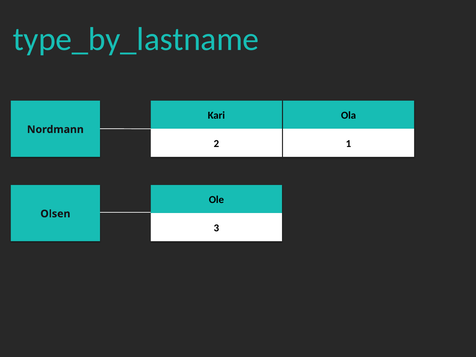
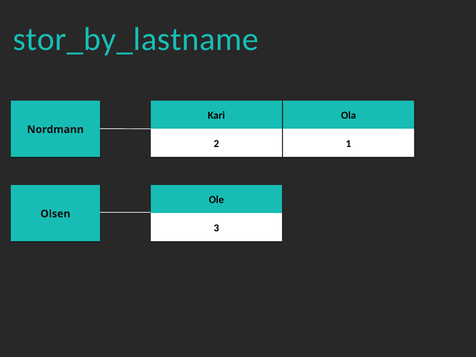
type_by_lastname: type_by_lastname -> stor_by_lastname
